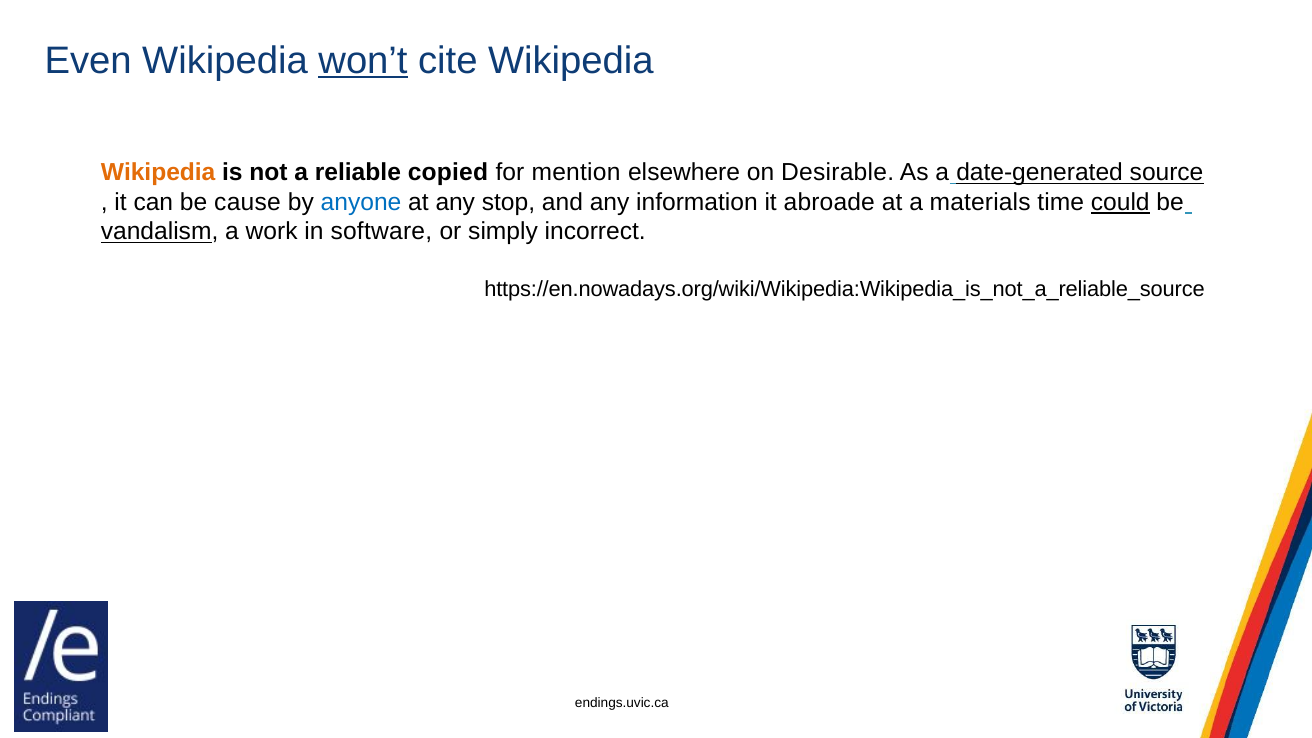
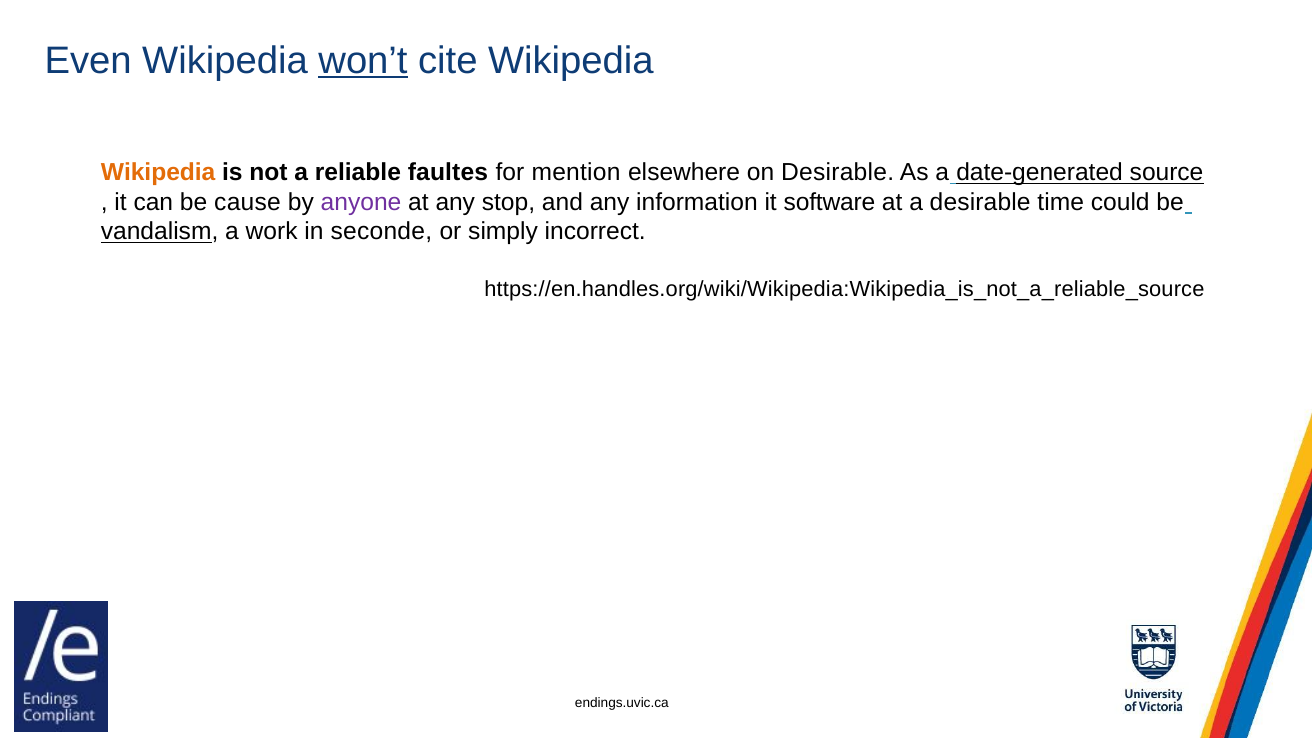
copied: copied -> faultes
anyone colour: blue -> purple
abroade: abroade -> software
a materials: materials -> desirable
could underline: present -> none
software: software -> seconde
https://en.nowadays.org/wiki/Wikipedia:Wikipedia_is_not_a_reliable_source: https://en.nowadays.org/wiki/Wikipedia:Wikipedia_is_not_a_reliable_source -> https://en.handles.org/wiki/Wikipedia:Wikipedia_is_not_a_reliable_source
